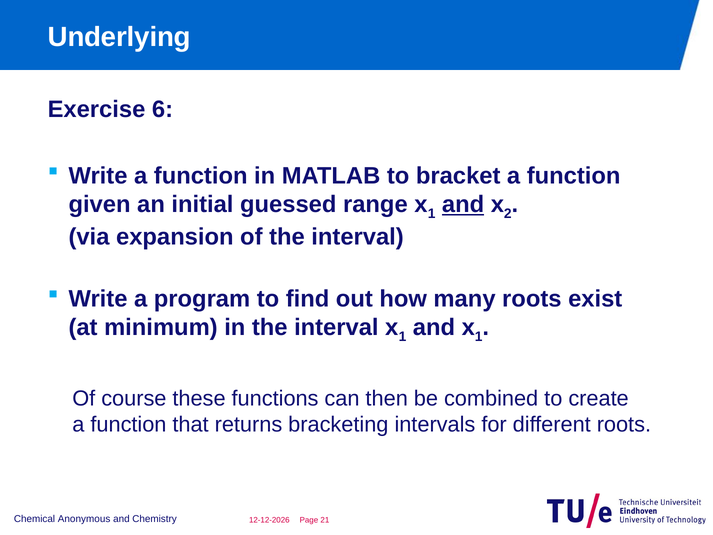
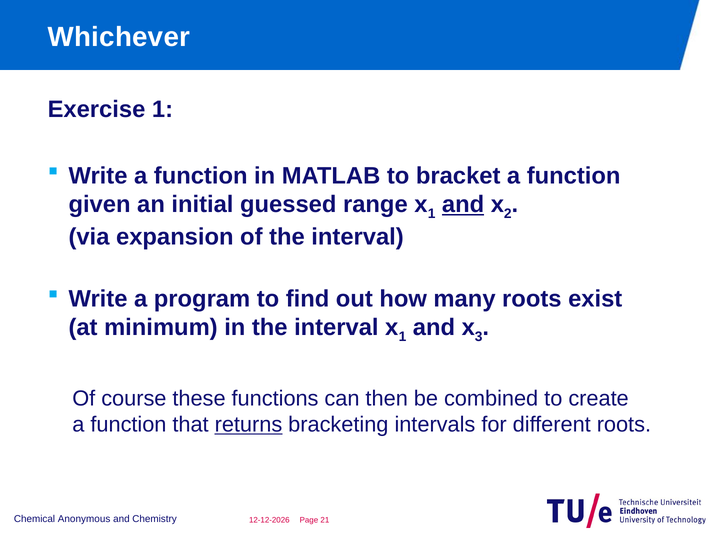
Underlying: Underlying -> Whichever
Exercise 6: 6 -> 1
1 at (479, 336): 1 -> 3
returns underline: none -> present
